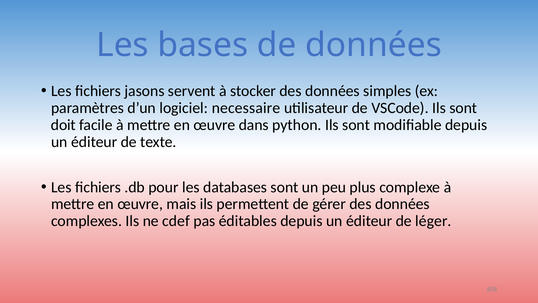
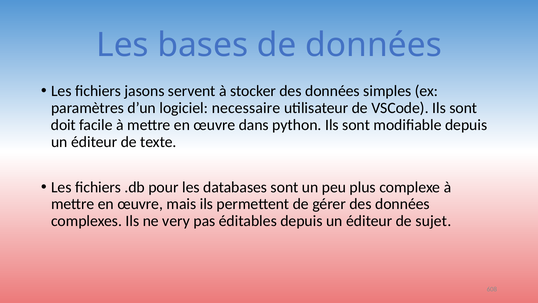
cdef: cdef -> very
léger: léger -> sujet
